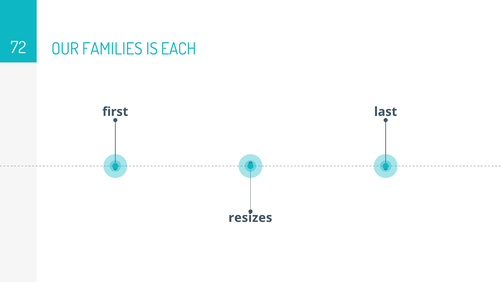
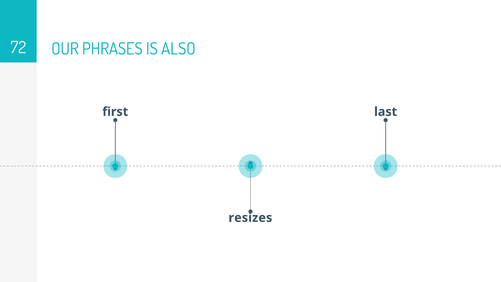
FAMILIES: FAMILIES -> PHRASES
EACH: EACH -> ALSO
